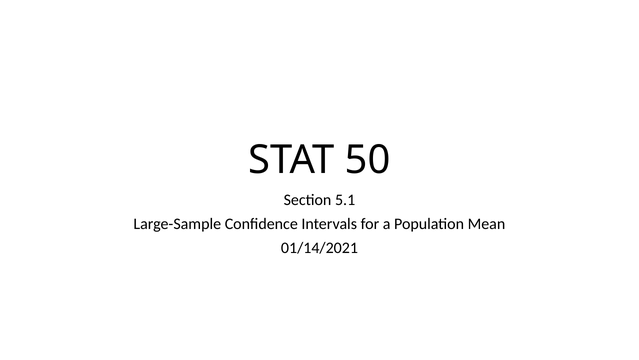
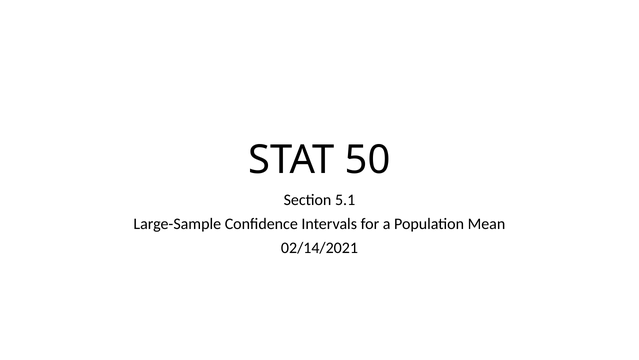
01/14/2021: 01/14/2021 -> 02/14/2021
